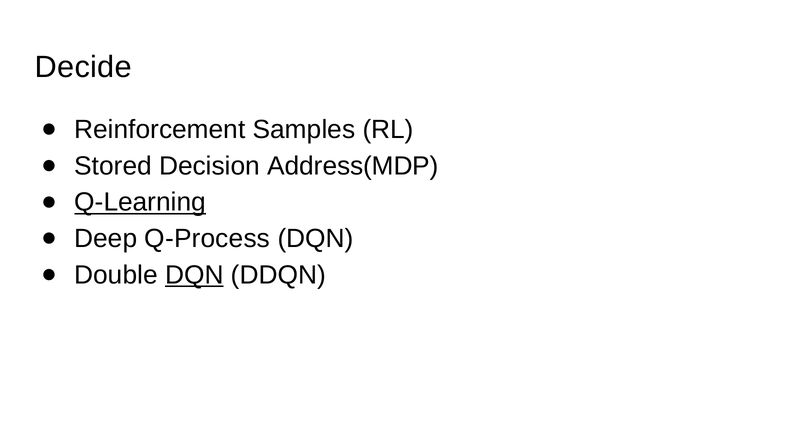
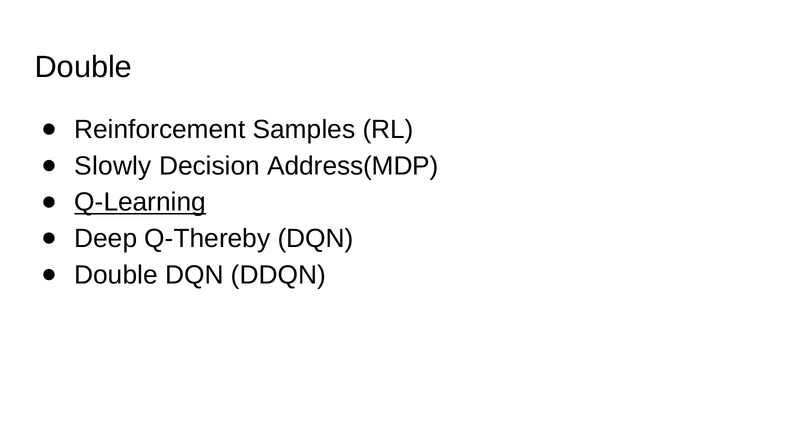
Decide at (83, 67): Decide -> Double
Stored: Stored -> Slowly
Q-Process: Q-Process -> Q-Thereby
DQN at (194, 275) underline: present -> none
